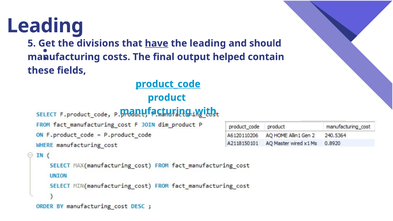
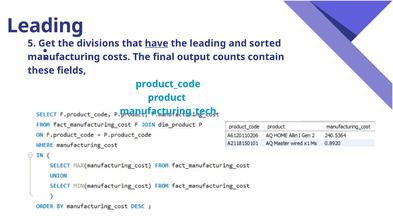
should: should -> sorted
helped: helped -> counts
product_code underline: present -> none
manufacturing_with: manufacturing_with -> manufacturing_tech
